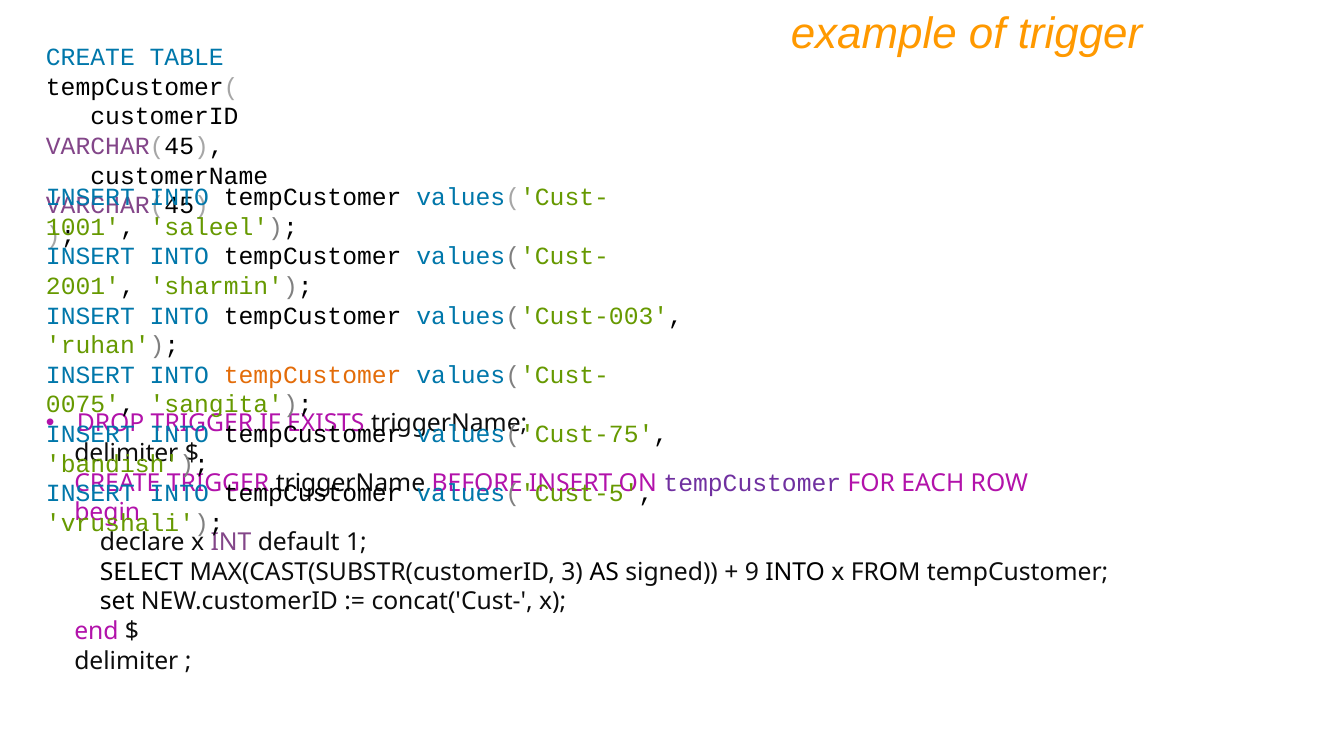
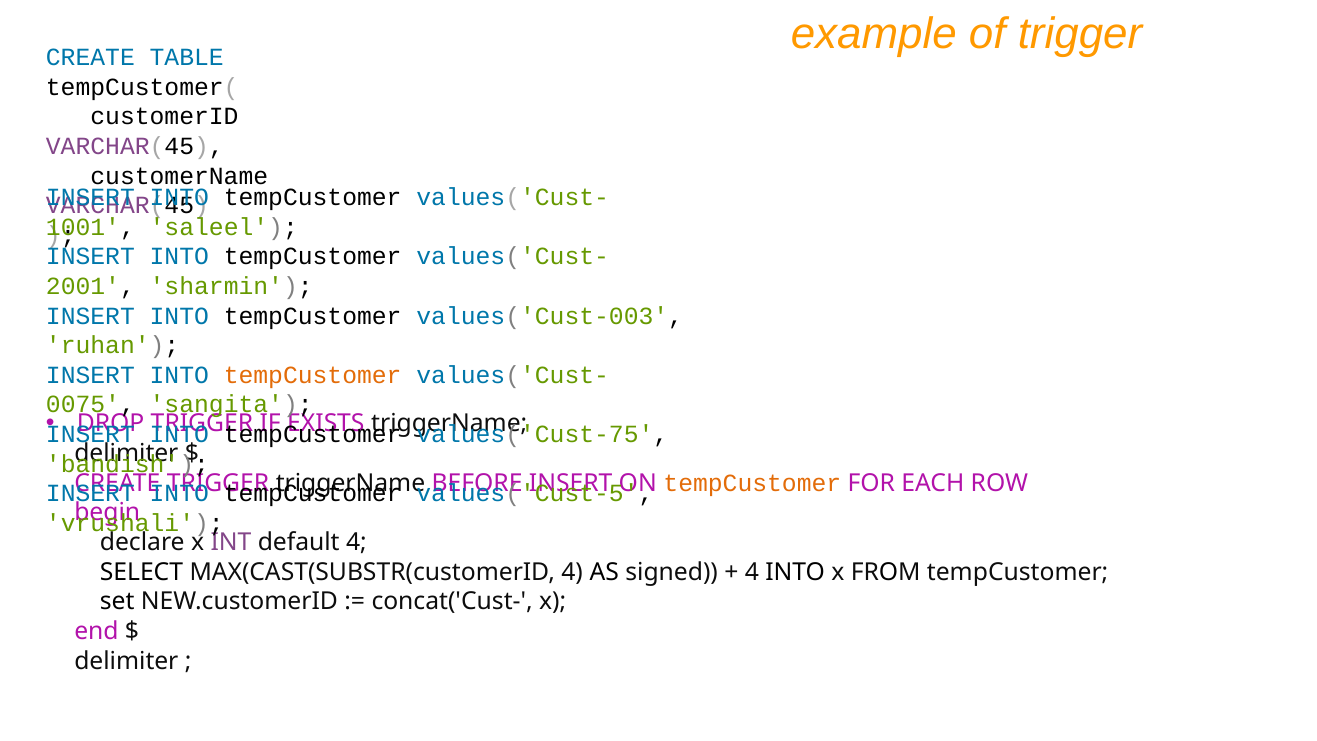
tempCustomer at (752, 483) colour: purple -> orange
default 1: 1 -> 4
MAX(CAST(SUBSTR(customerID 3: 3 -> 4
9 at (752, 572): 9 -> 4
